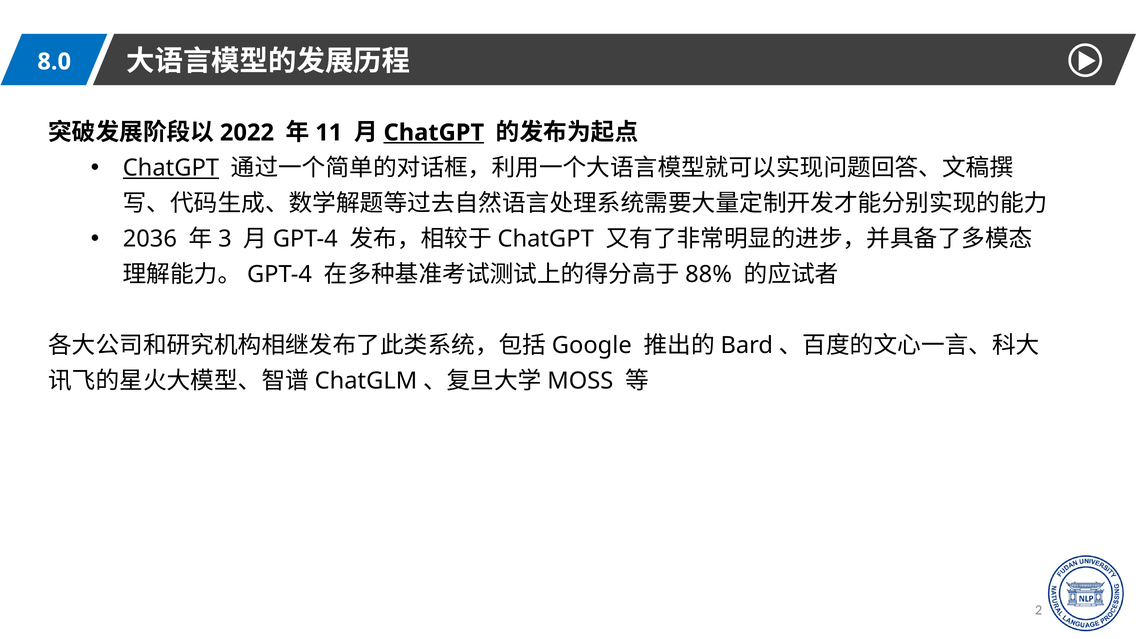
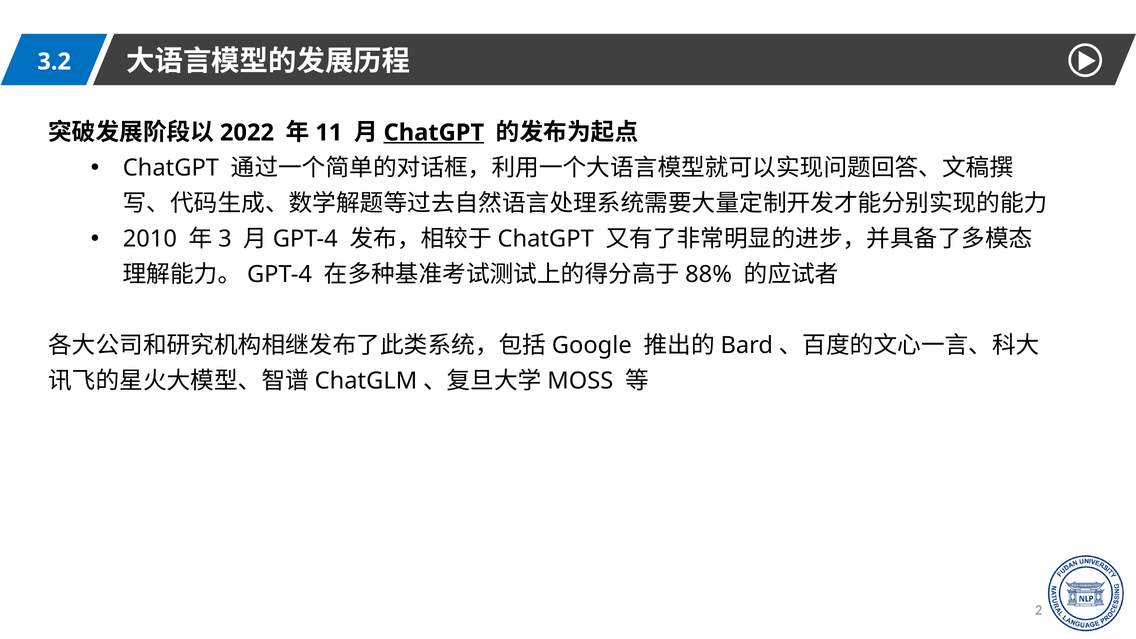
8.0: 8.0 -> 3.2
ChatGPT at (171, 168) underline: present -> none
2036: 2036 -> 2010
